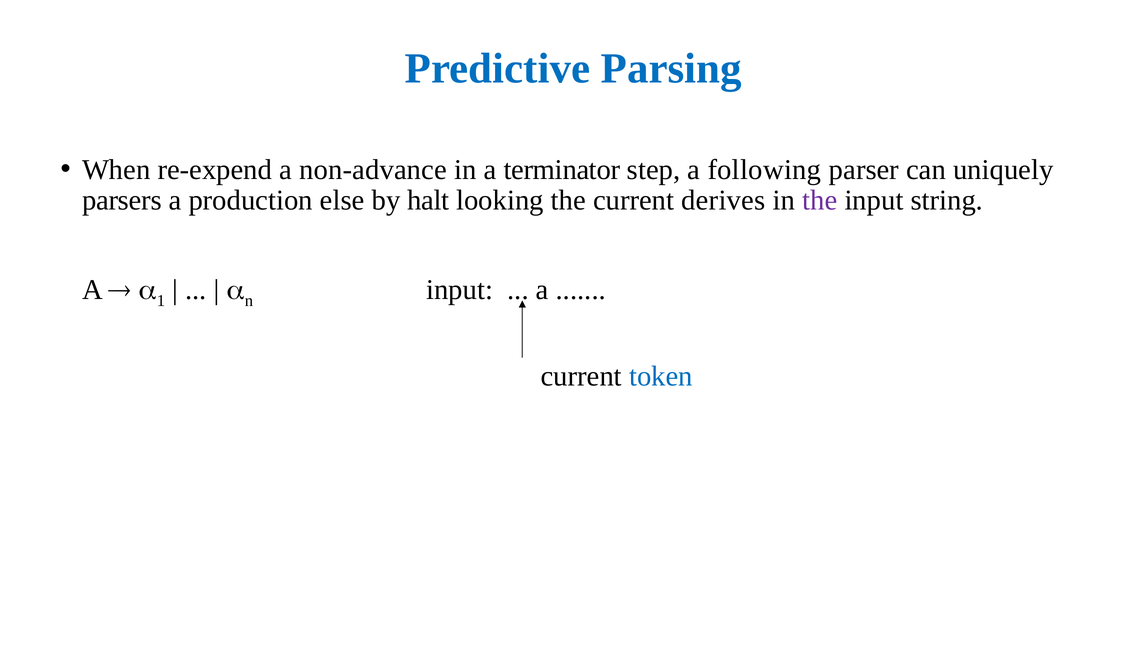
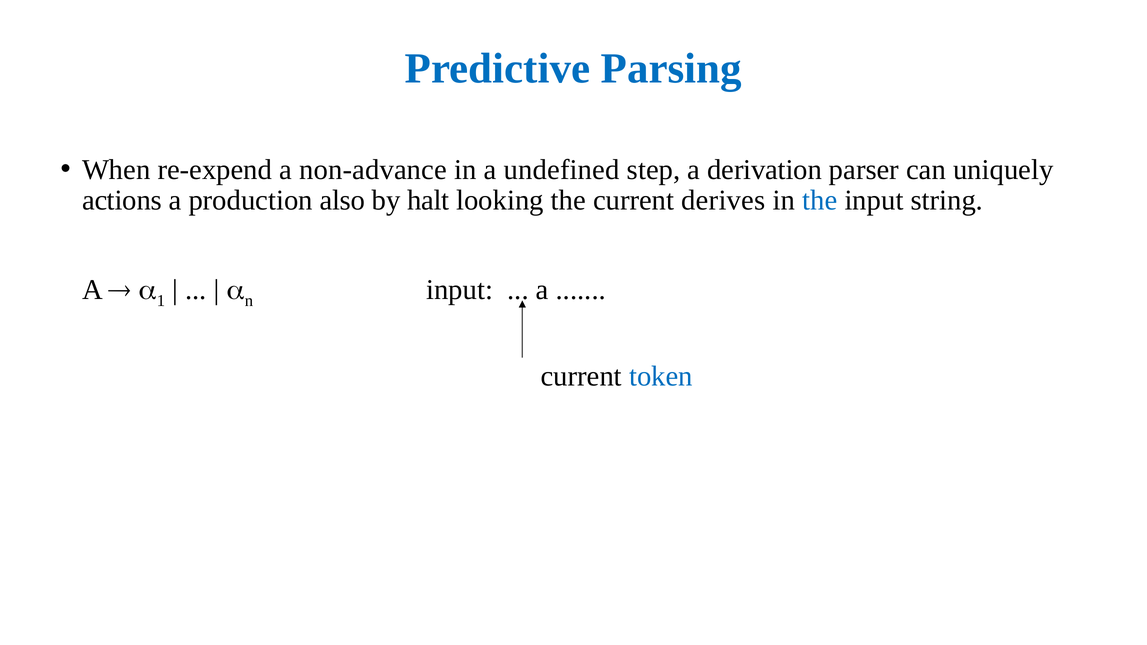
terminator: terminator -> undefined
following: following -> derivation
parsers: parsers -> actions
else: else -> also
the at (820, 201) colour: purple -> blue
